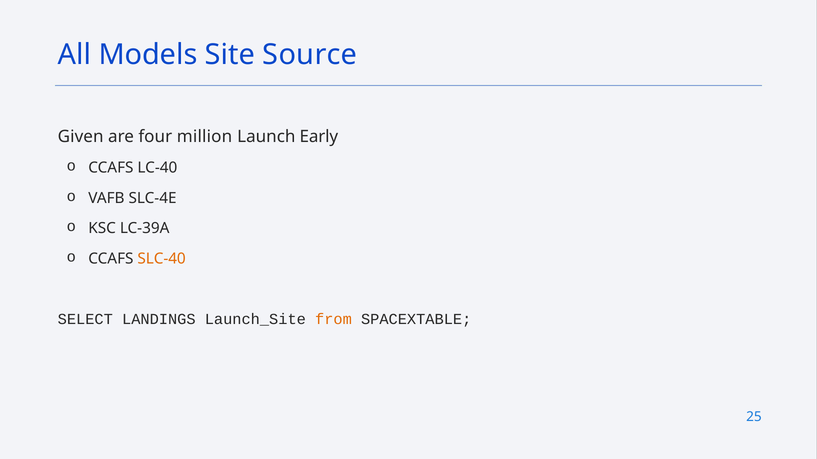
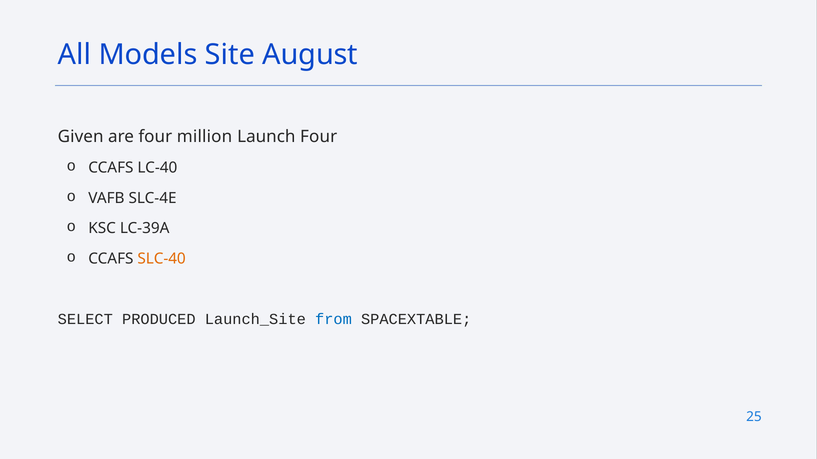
Source: Source -> August
Launch Early: Early -> Four
LANDINGS: LANDINGS -> PRODUCED
from colour: orange -> blue
